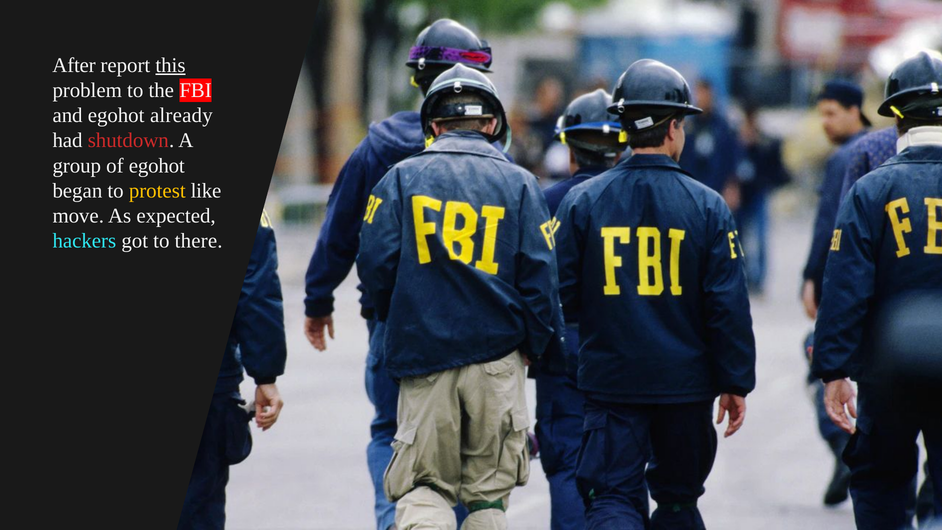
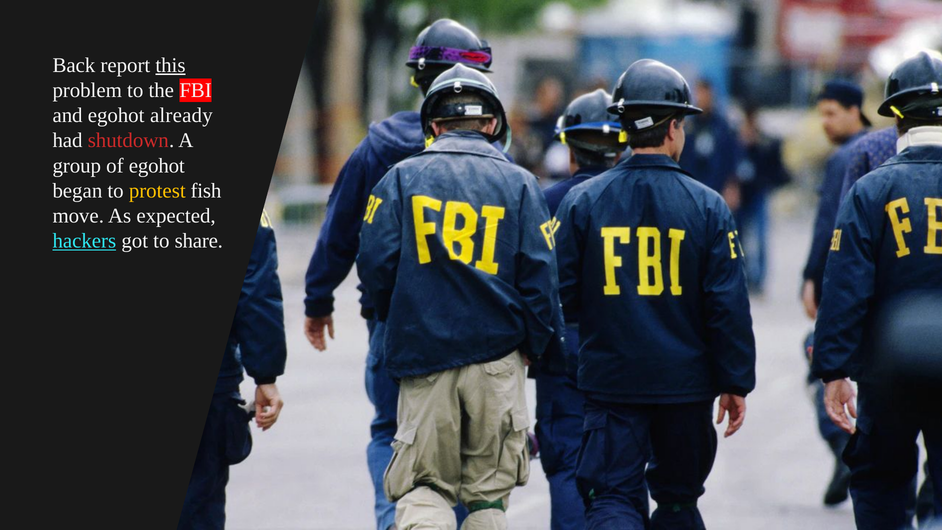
After: After -> Back
like: like -> fish
hackers underline: none -> present
there: there -> share
